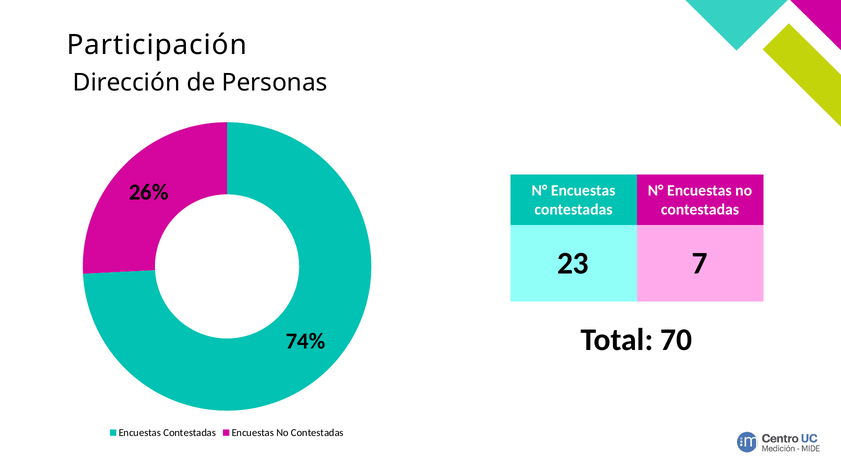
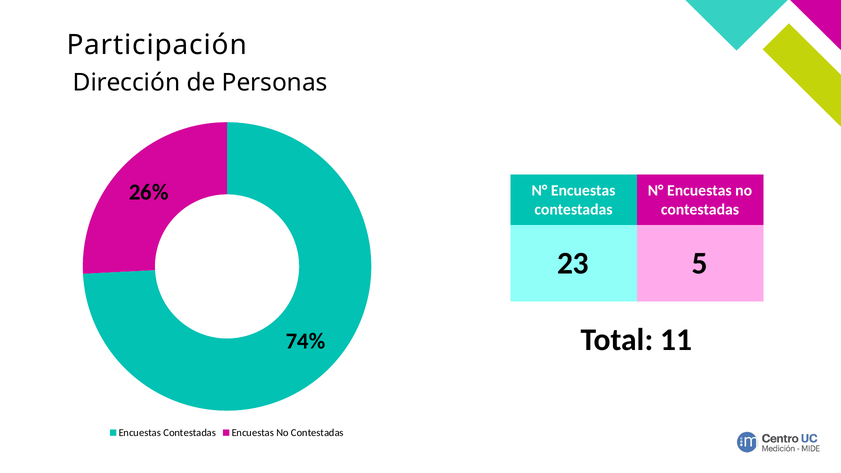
7: 7 -> 5
70: 70 -> 11
